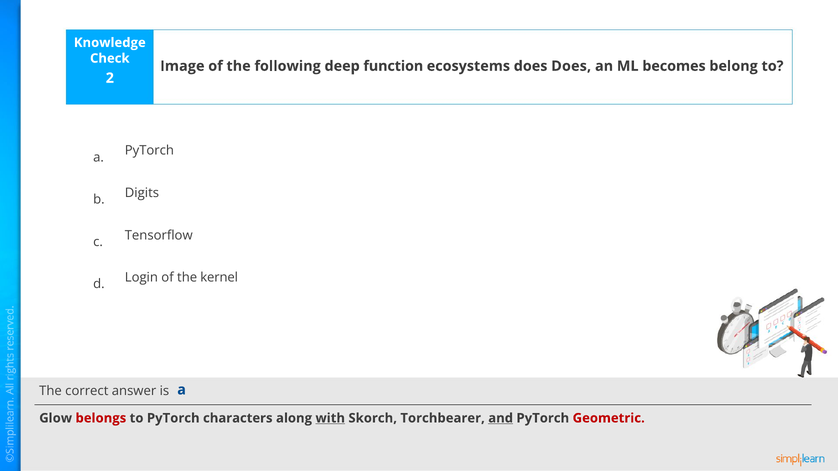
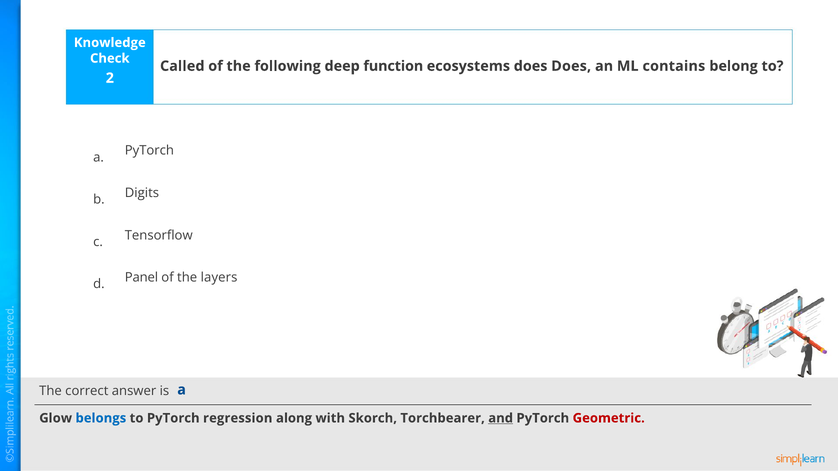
Image: Image -> Called
becomes: becomes -> contains
Login: Login -> Panel
kernel: kernel -> layers
belongs colour: red -> blue
characters: characters -> regression
with underline: present -> none
